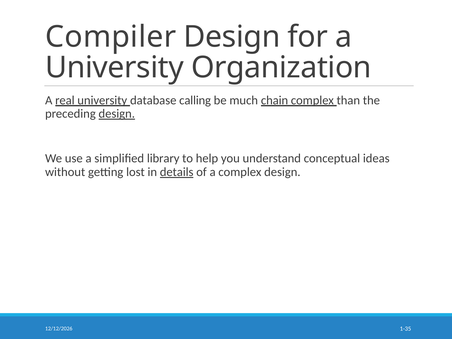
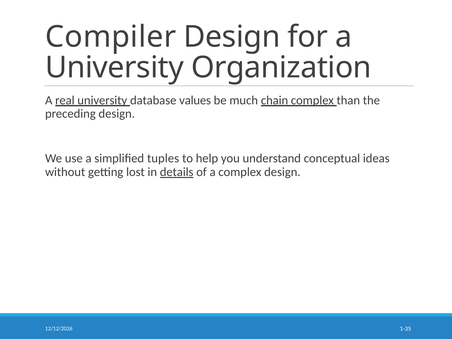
calling: calling -> values
design at (117, 114) underline: present -> none
library: library -> tuples
